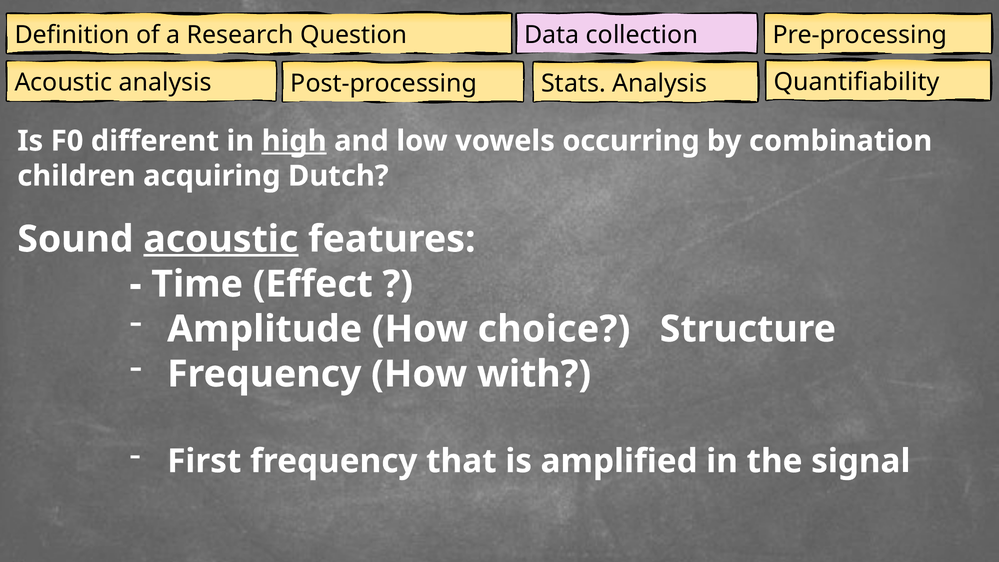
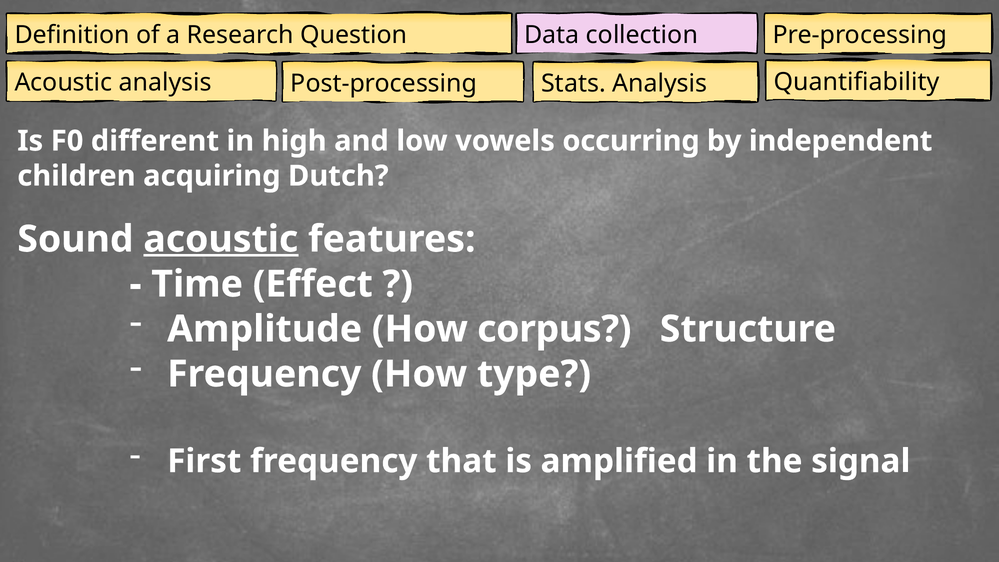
high underline: present -> none
combination: combination -> independent
choice: choice -> corpus
with: with -> type
